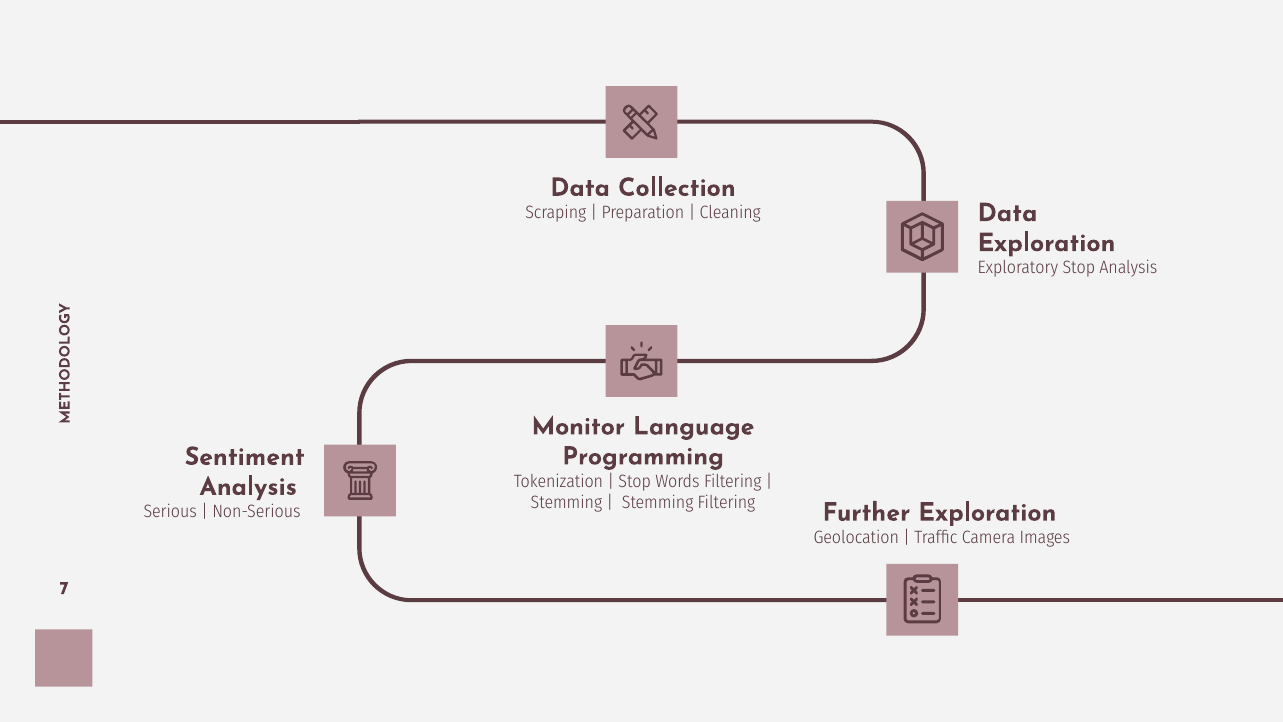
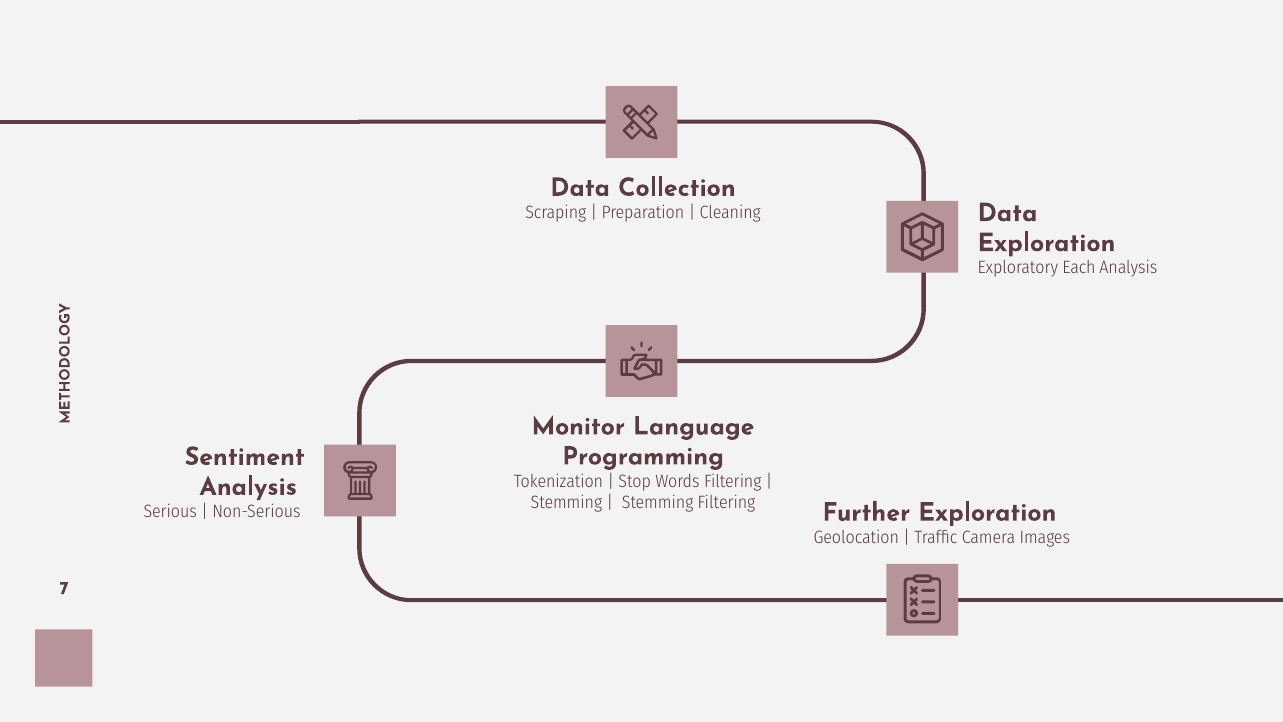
Exploratory Stop: Stop -> Each
